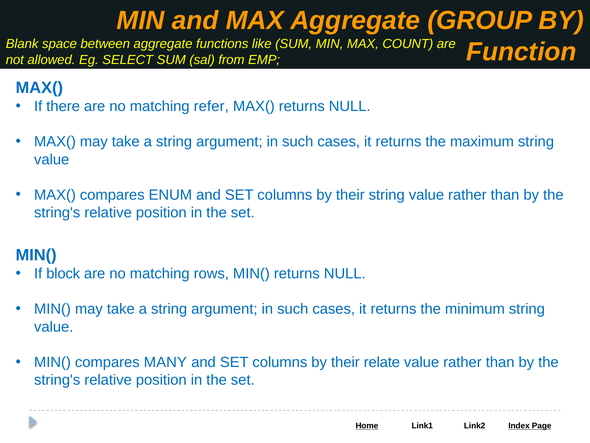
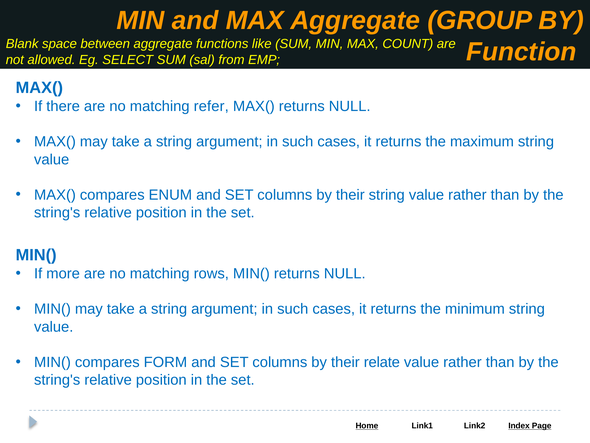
block: block -> more
MANY: MANY -> FORM
